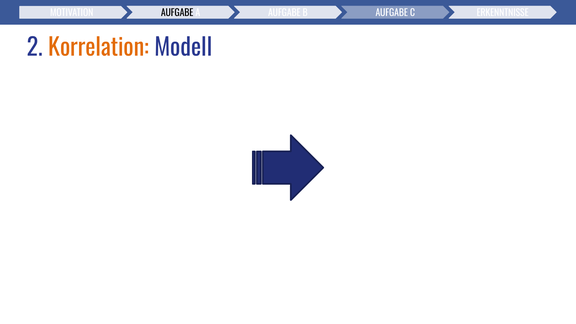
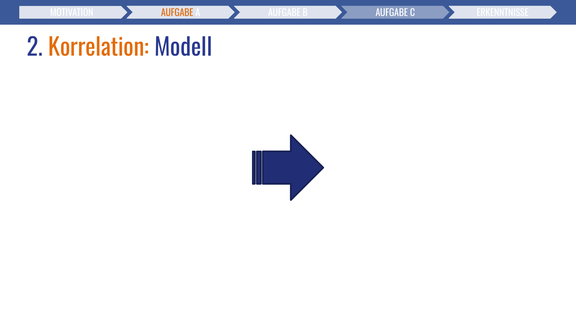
AUFGABE at (177, 13) colour: black -> orange
